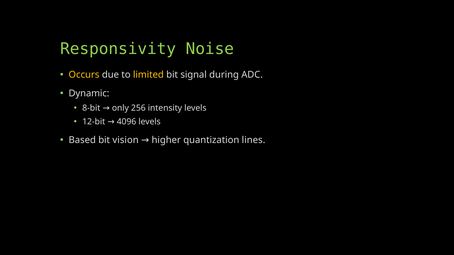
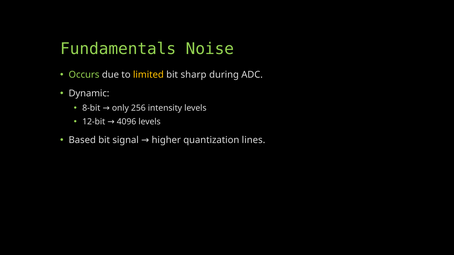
Responsivity: Responsivity -> Fundamentals
Occurs colour: yellow -> light green
signal: signal -> sharp
vision: vision -> signal
